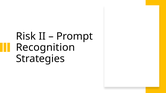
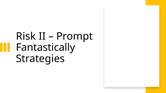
Recognition: Recognition -> Fantastically
